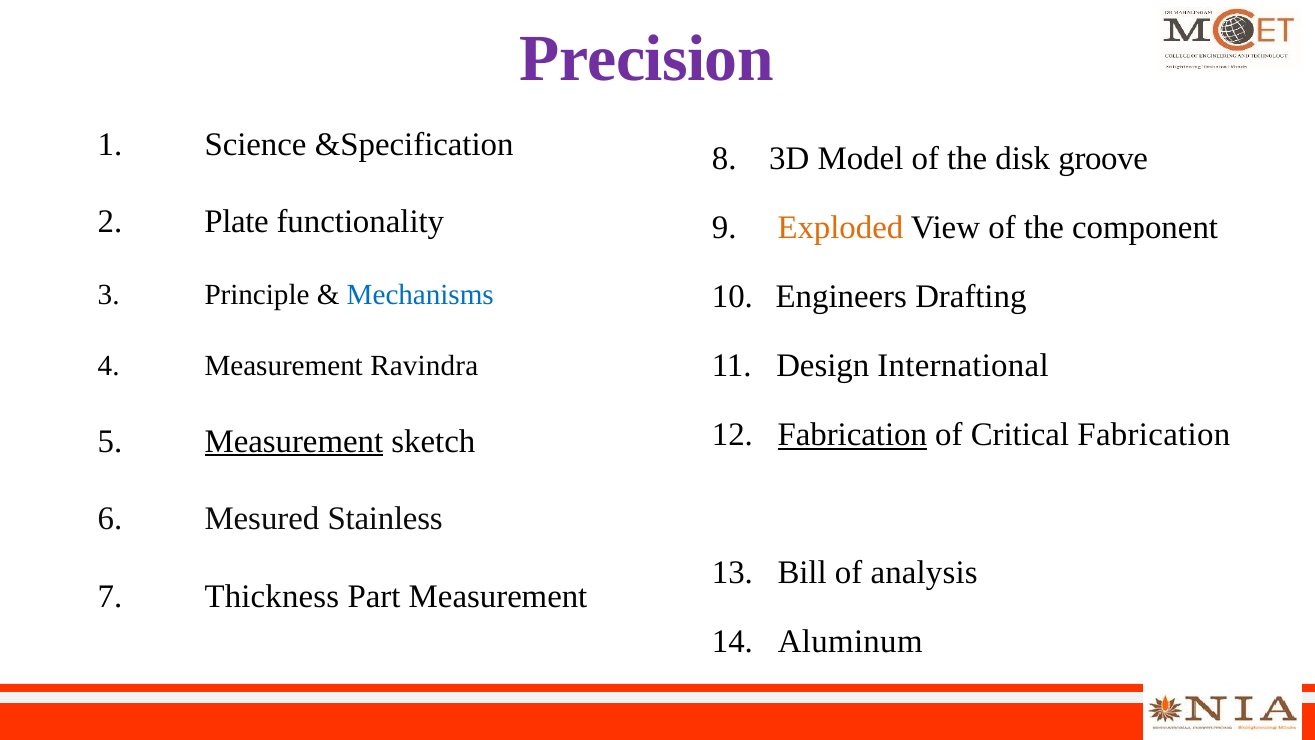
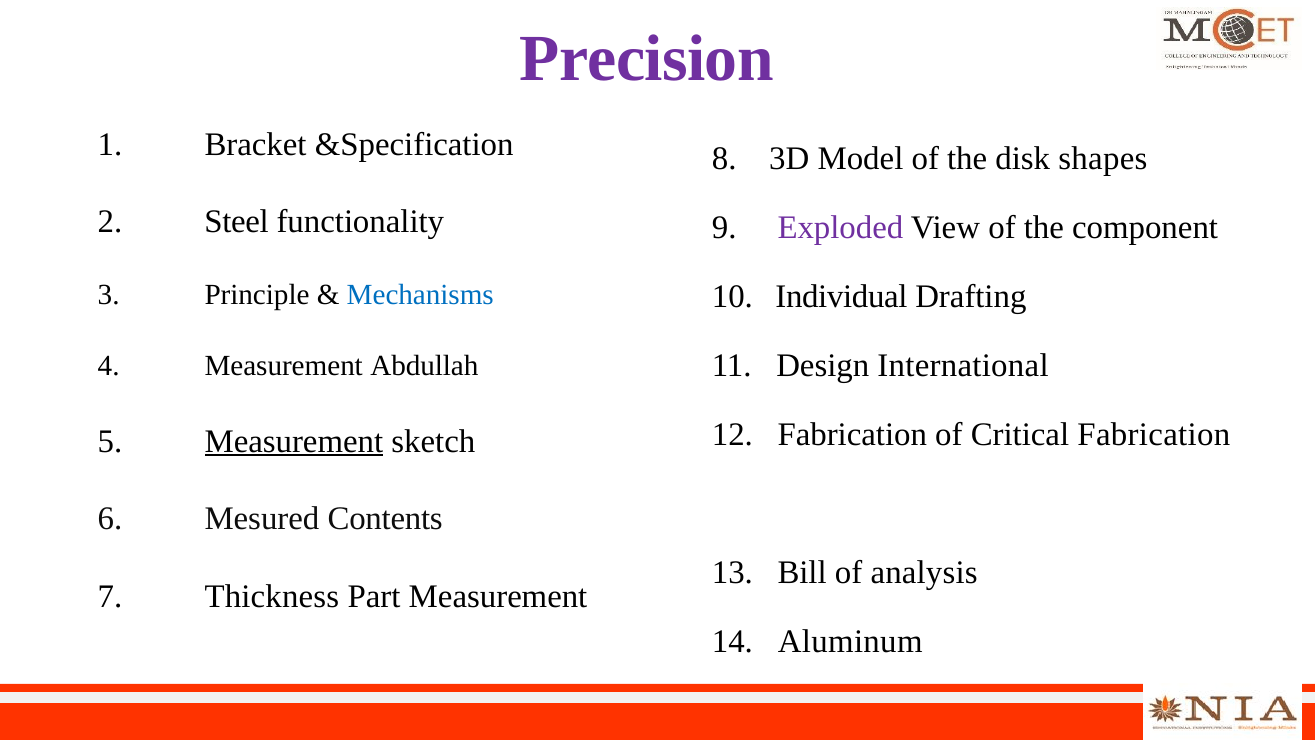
Science: Science -> Bracket
groove: groove -> shapes
Plate: Plate -> Steel
Exploded colour: orange -> purple
Engineers: Engineers -> Individual
Ravindra: Ravindra -> Abdullah
Fabrication at (852, 435) underline: present -> none
Stainless: Stainless -> Contents
